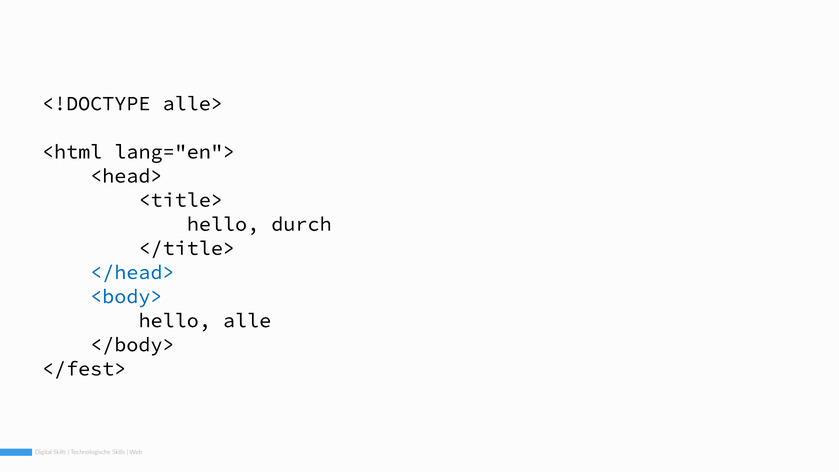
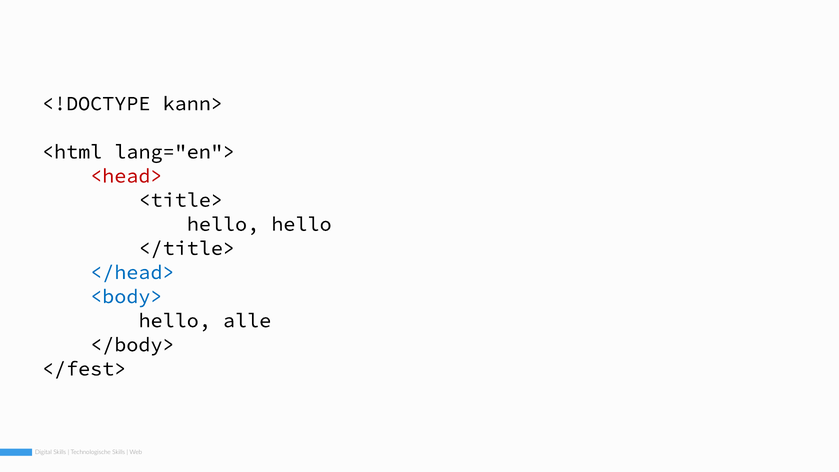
alle>: alle> -> kann>
<head> colour: black -> red
hello durch: durch -> hello
